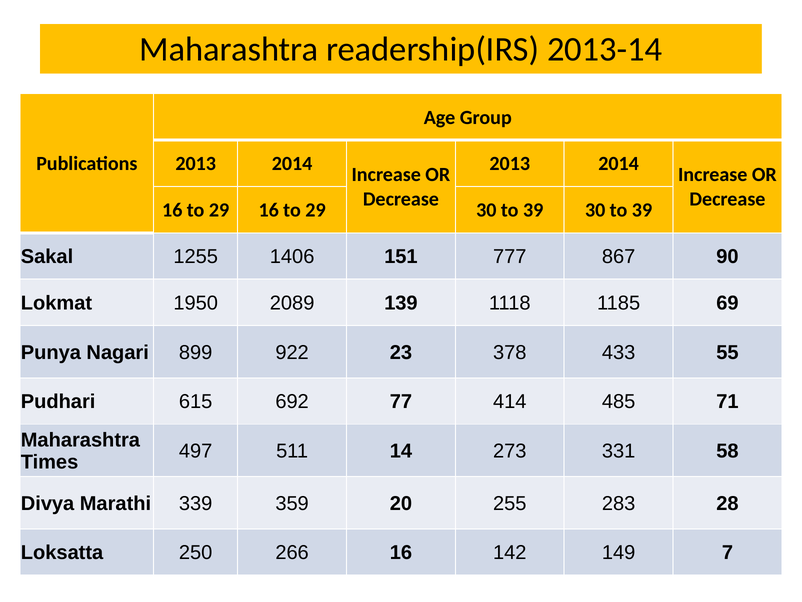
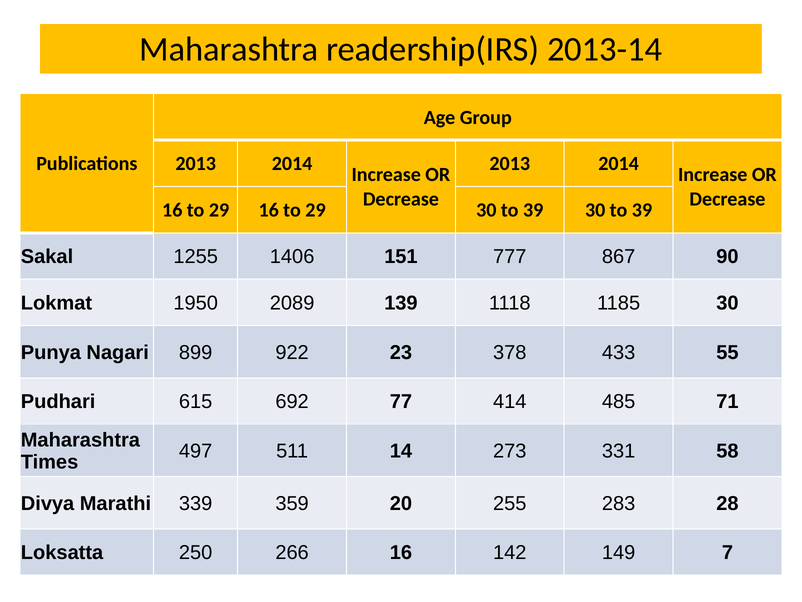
1185 69: 69 -> 30
